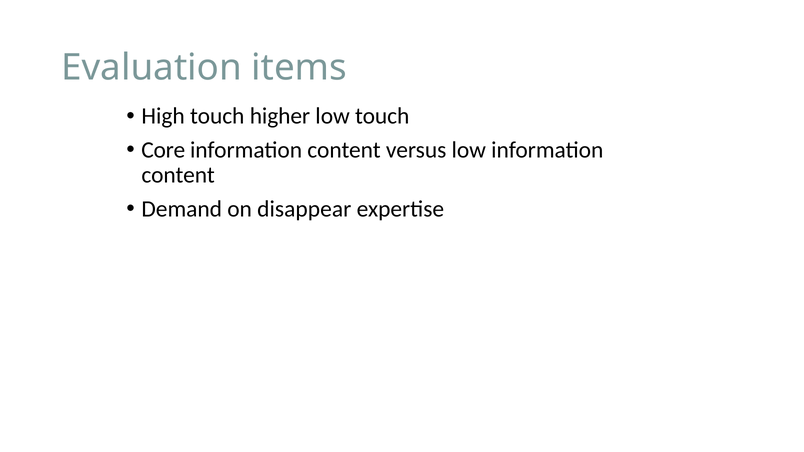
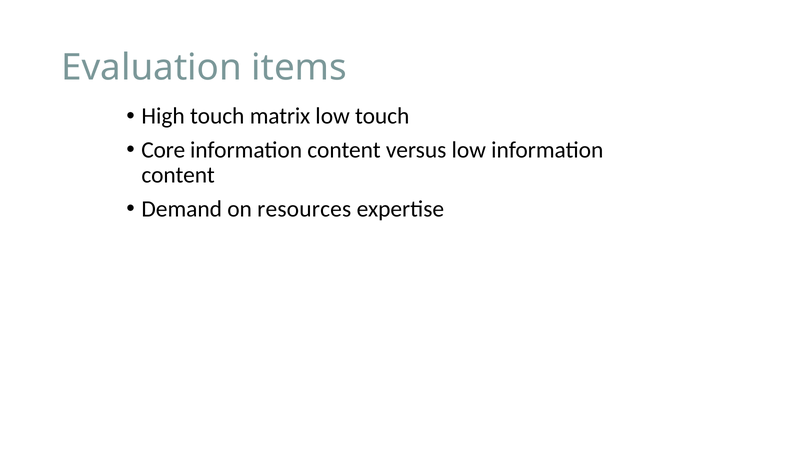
higher: higher -> matrix
disappear: disappear -> resources
